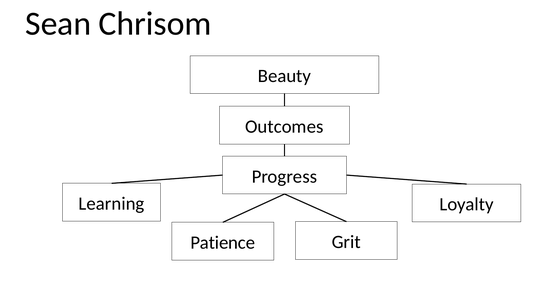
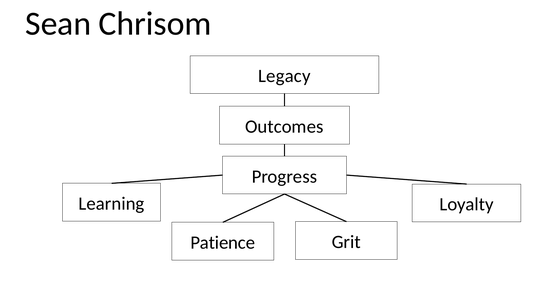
Beauty: Beauty -> Legacy
